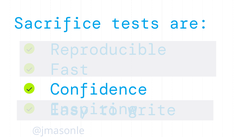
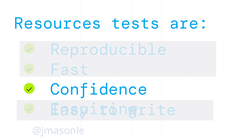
Sacrifice: Sacrifice -> Resources
